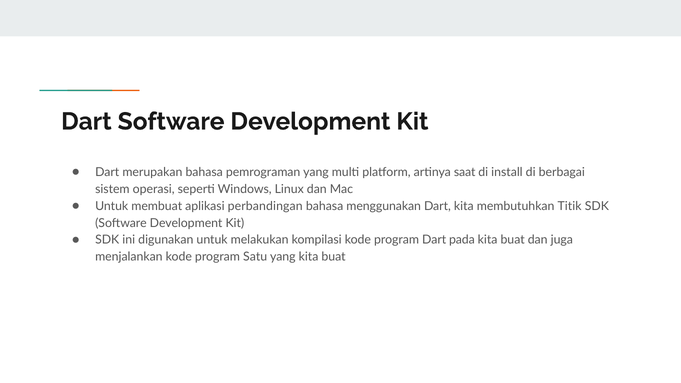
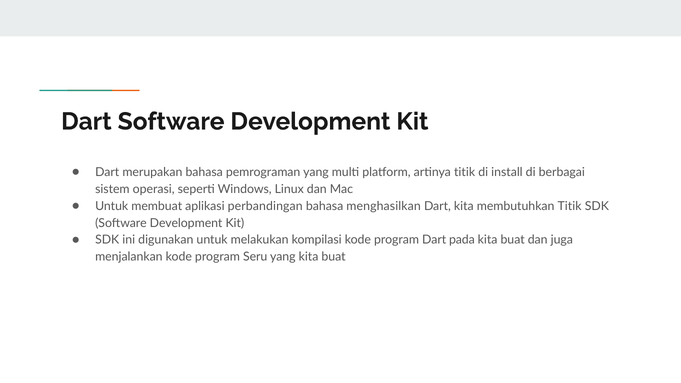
artinya saat: saat -> titik
menggunakan: menggunakan -> menghasilkan
Satu: Satu -> Seru
